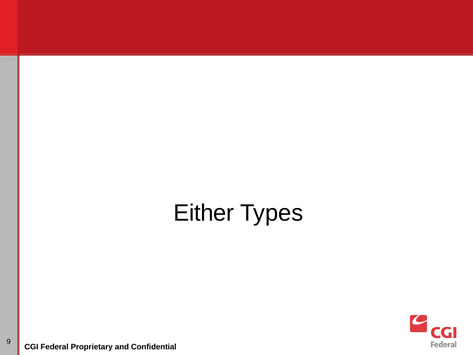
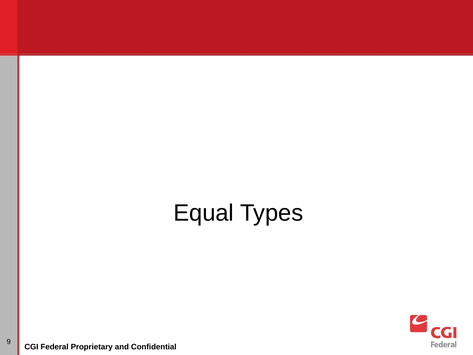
Either: Either -> Equal
